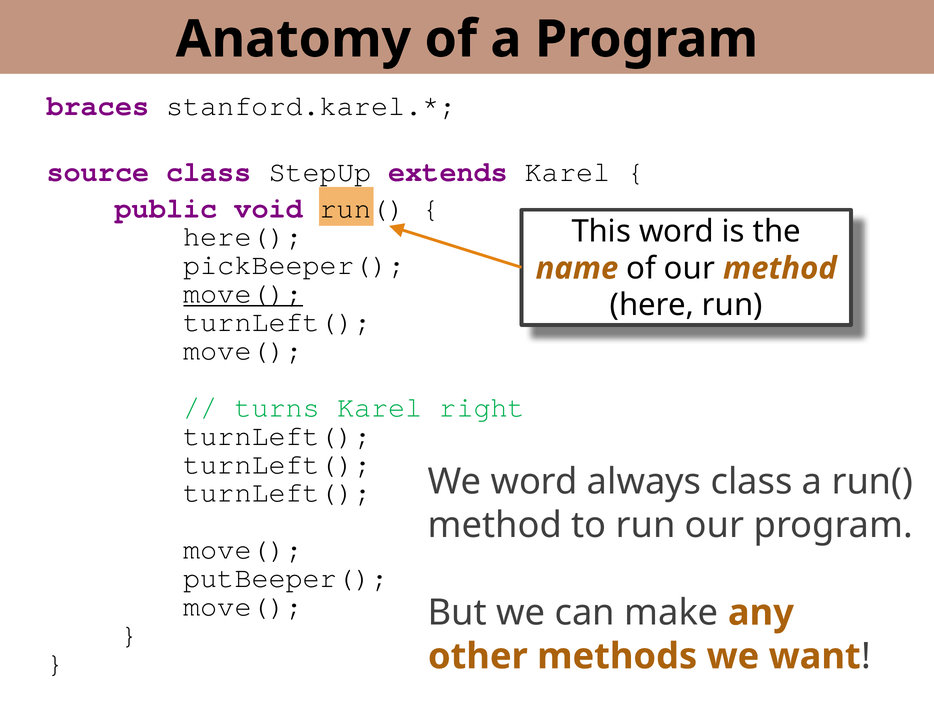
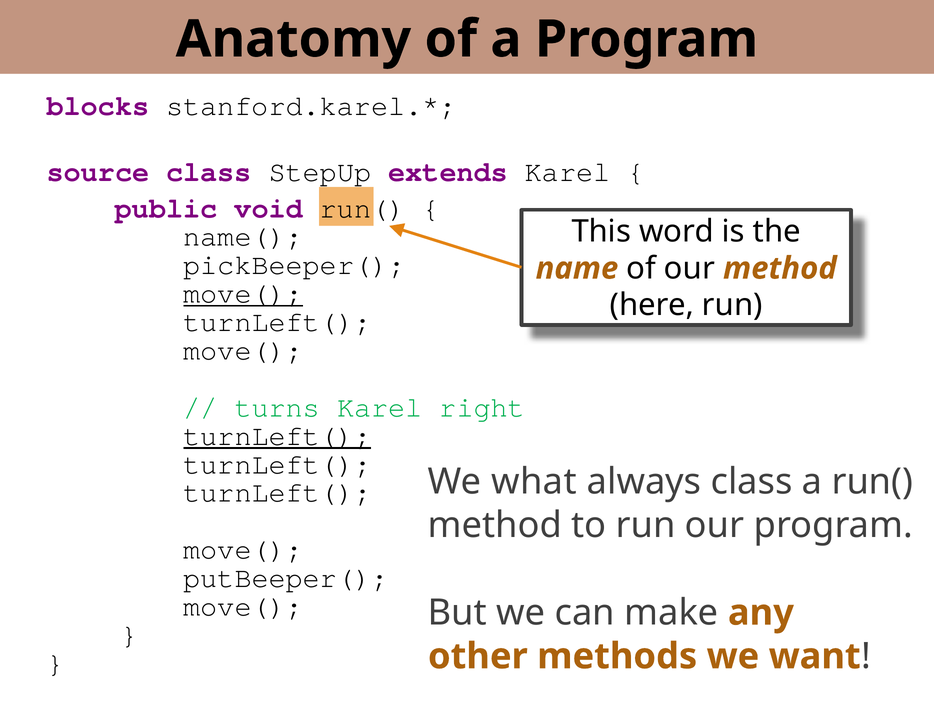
braces: braces -> blocks
here(: here( -> name(
turnLeft( at (277, 435) underline: none -> present
We word: word -> what
